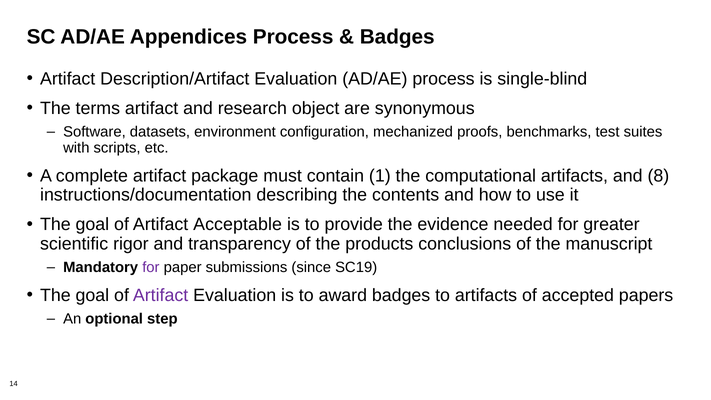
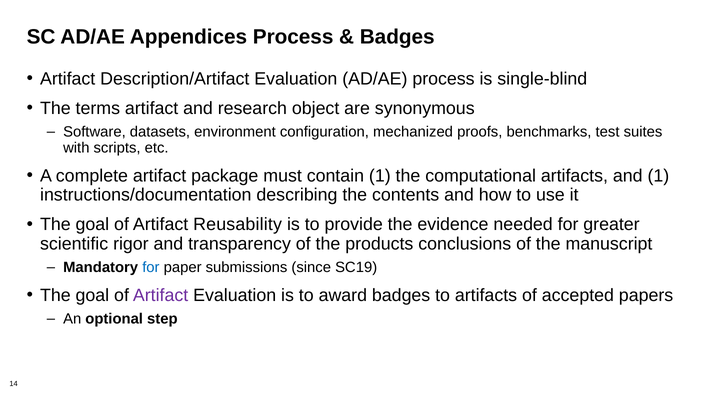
and 8: 8 -> 1
Acceptable: Acceptable -> Reusability
for at (151, 267) colour: purple -> blue
